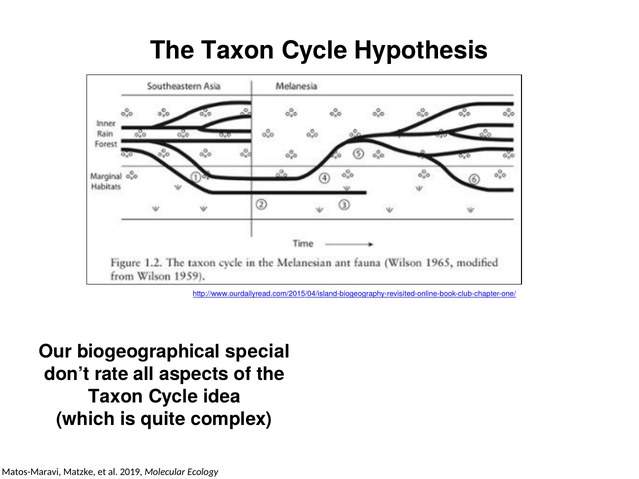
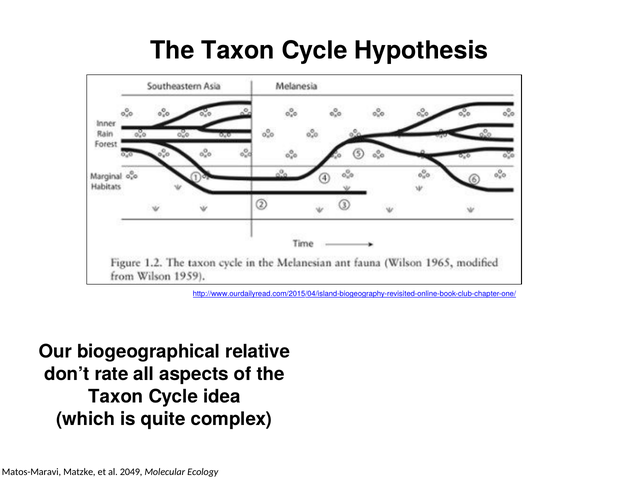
special: special -> relative
2019: 2019 -> 2049
